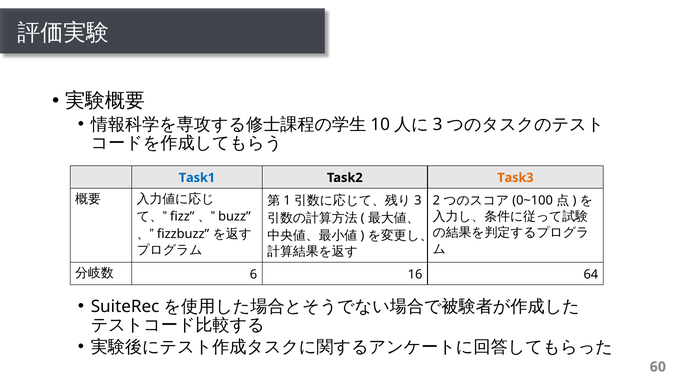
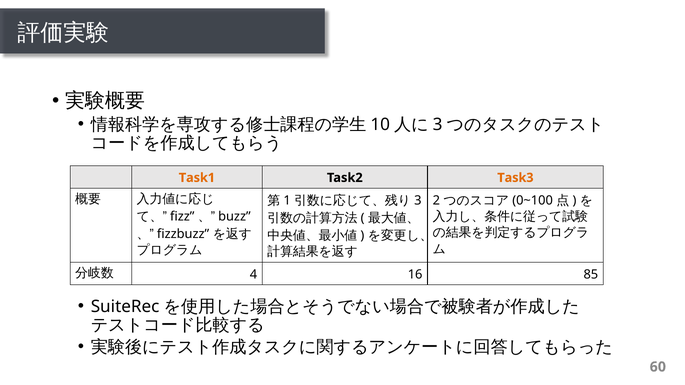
Task1 colour: blue -> orange
6: 6 -> 4
64: 64 -> 85
